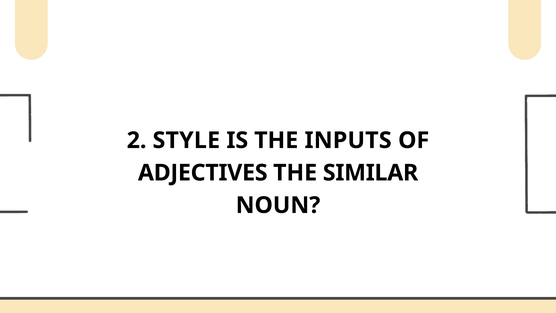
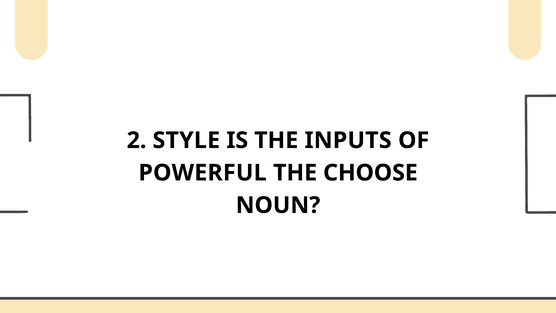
ADJECTIVES: ADJECTIVES -> POWERFUL
SIMILAR: SIMILAR -> CHOOSE
